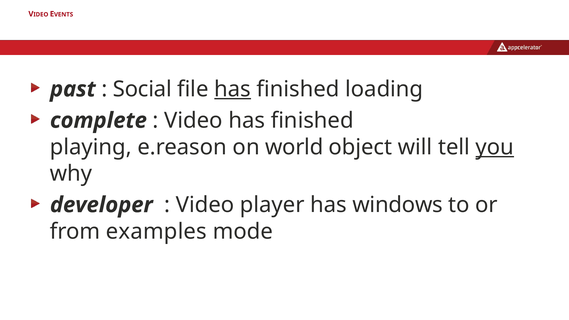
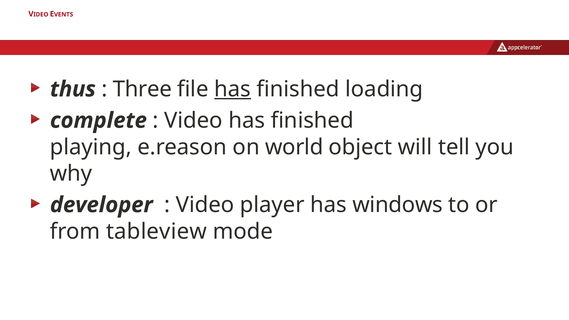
past: past -> thus
Social: Social -> Three
you underline: present -> none
examples: examples -> tableview
